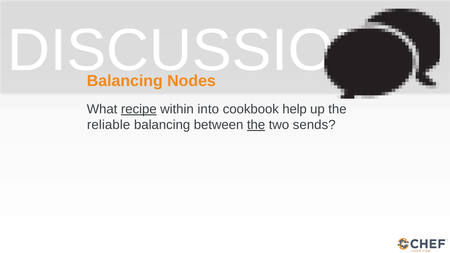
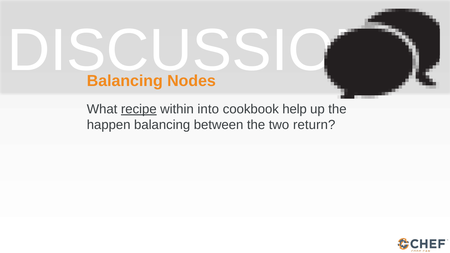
reliable: reliable -> happen
the at (256, 125) underline: present -> none
sends: sends -> return
